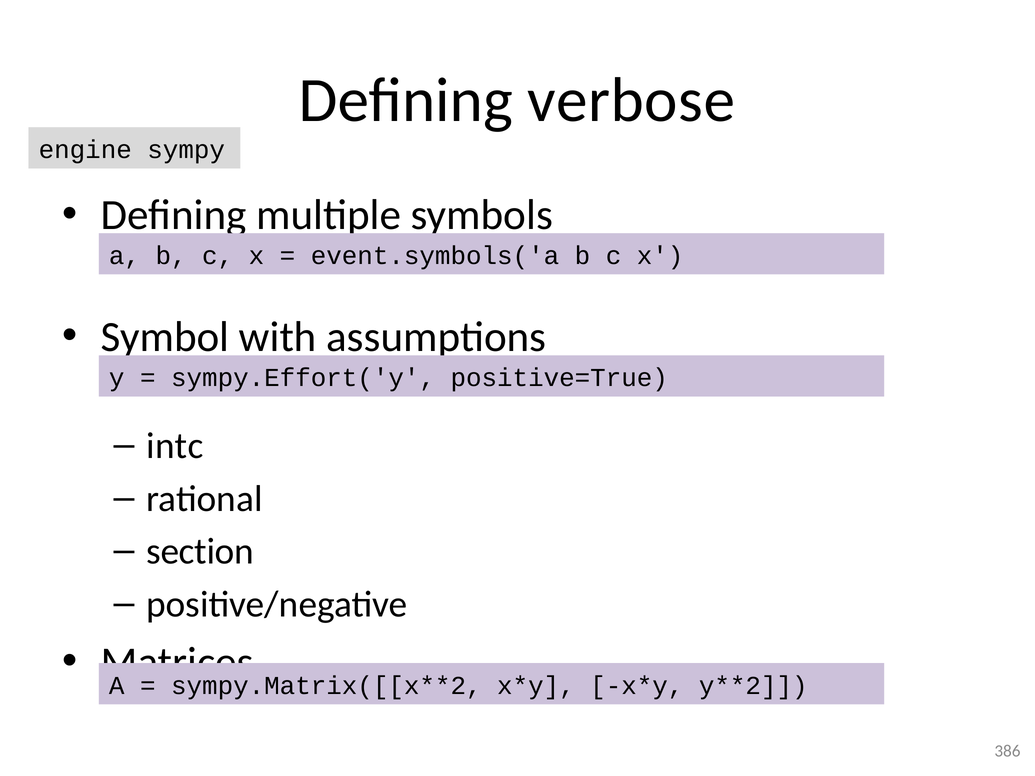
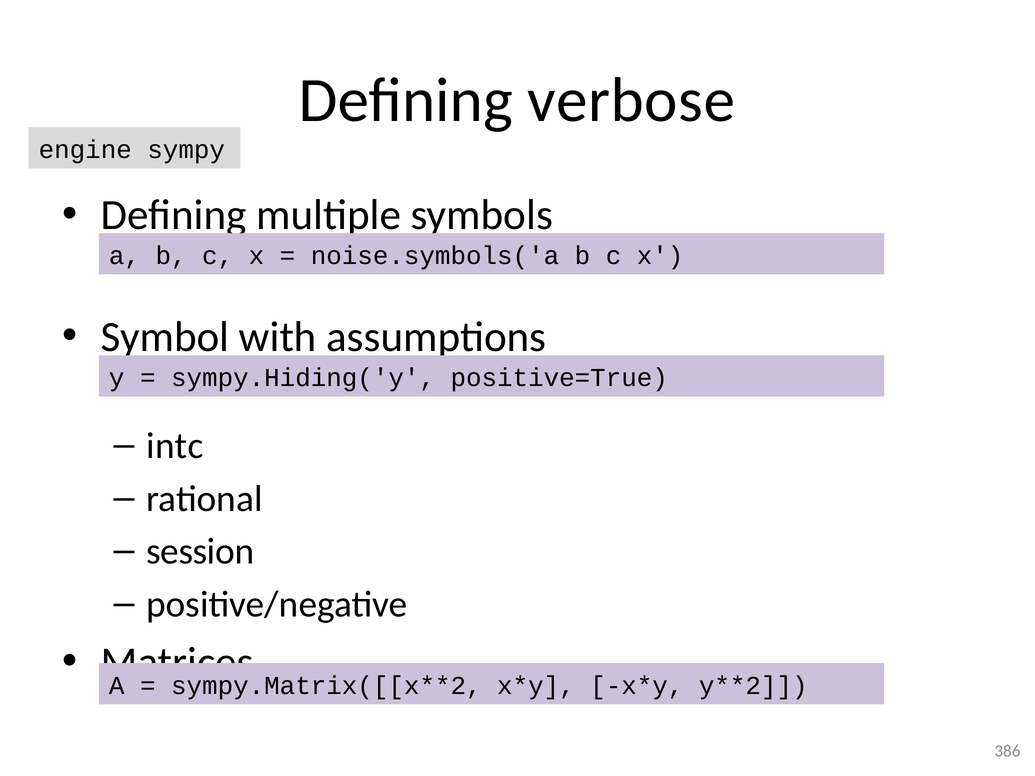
event.symbols('a: event.symbols('a -> noise.symbols('a
sympy.Effort('y: sympy.Effort('y -> sympy.Hiding('y
section: section -> session
